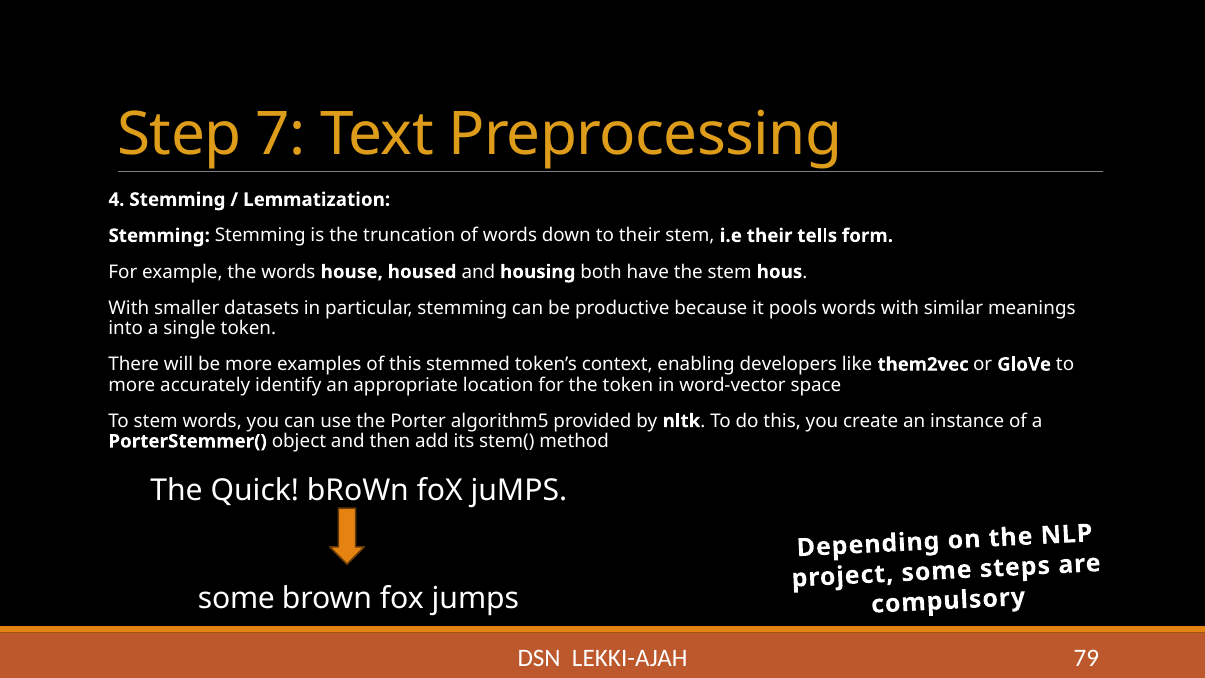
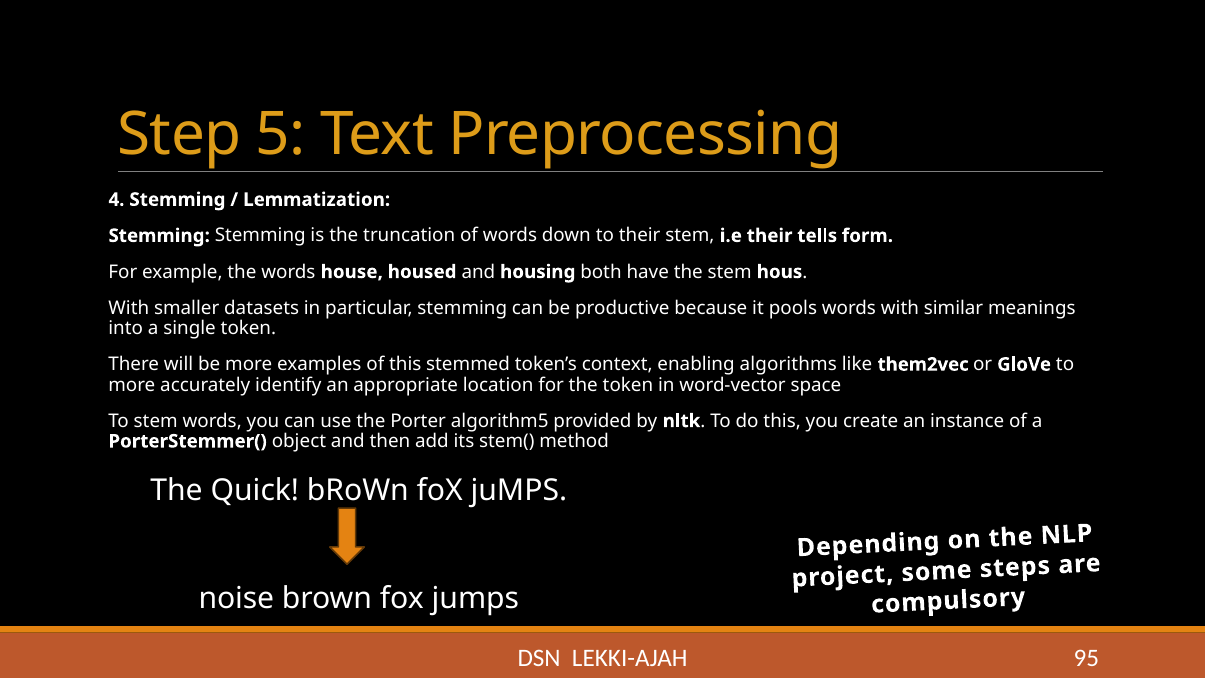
7: 7 -> 5
developers: developers -> algorithms
some at (236, 598): some -> noise
79: 79 -> 95
